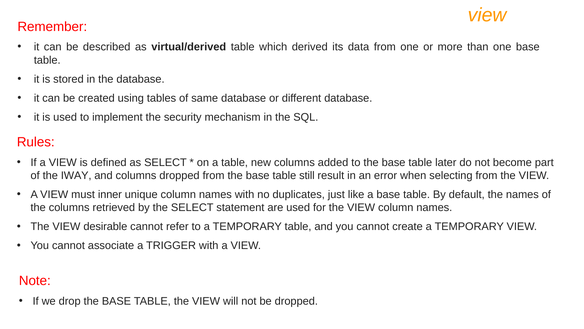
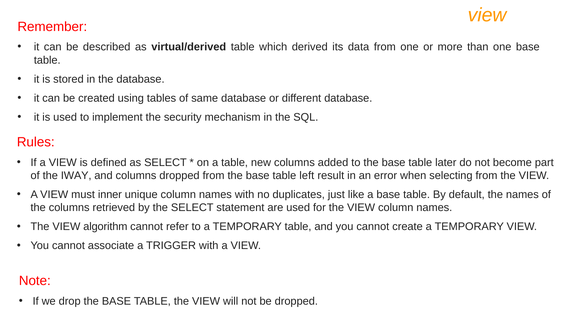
still: still -> left
desirable: desirable -> algorithm
